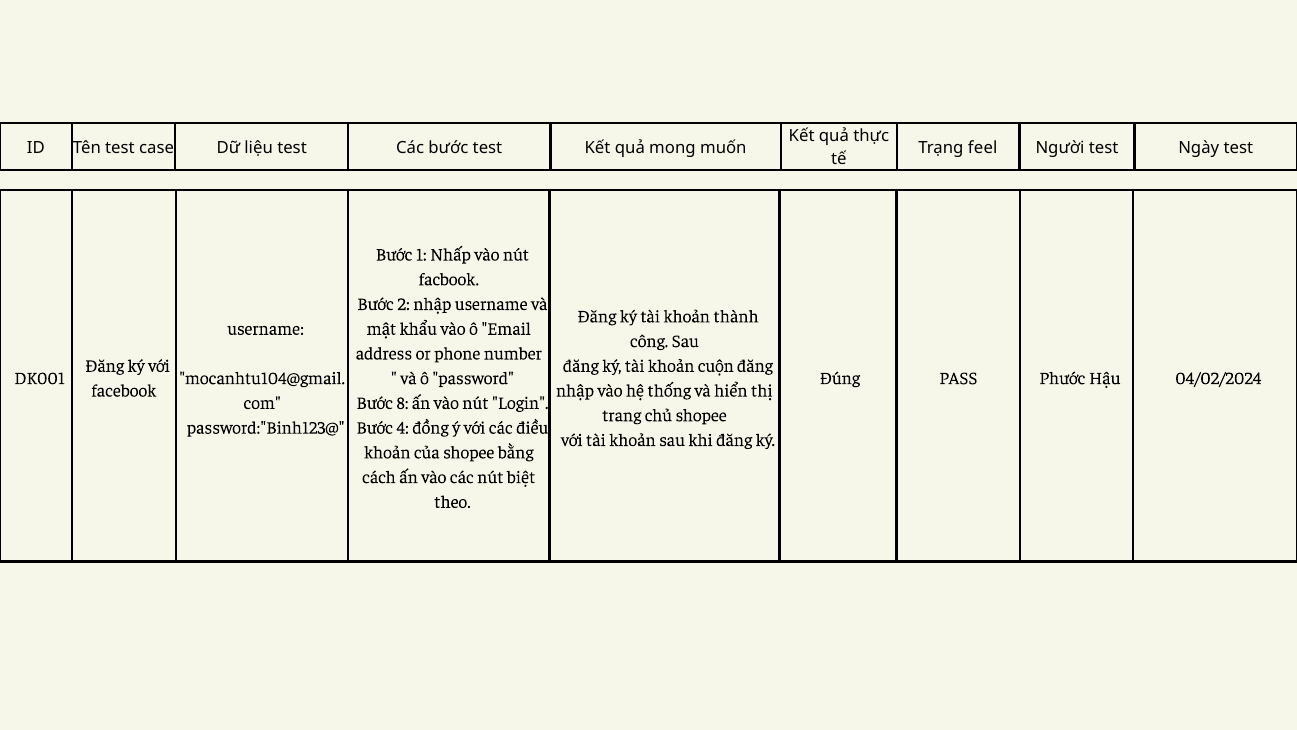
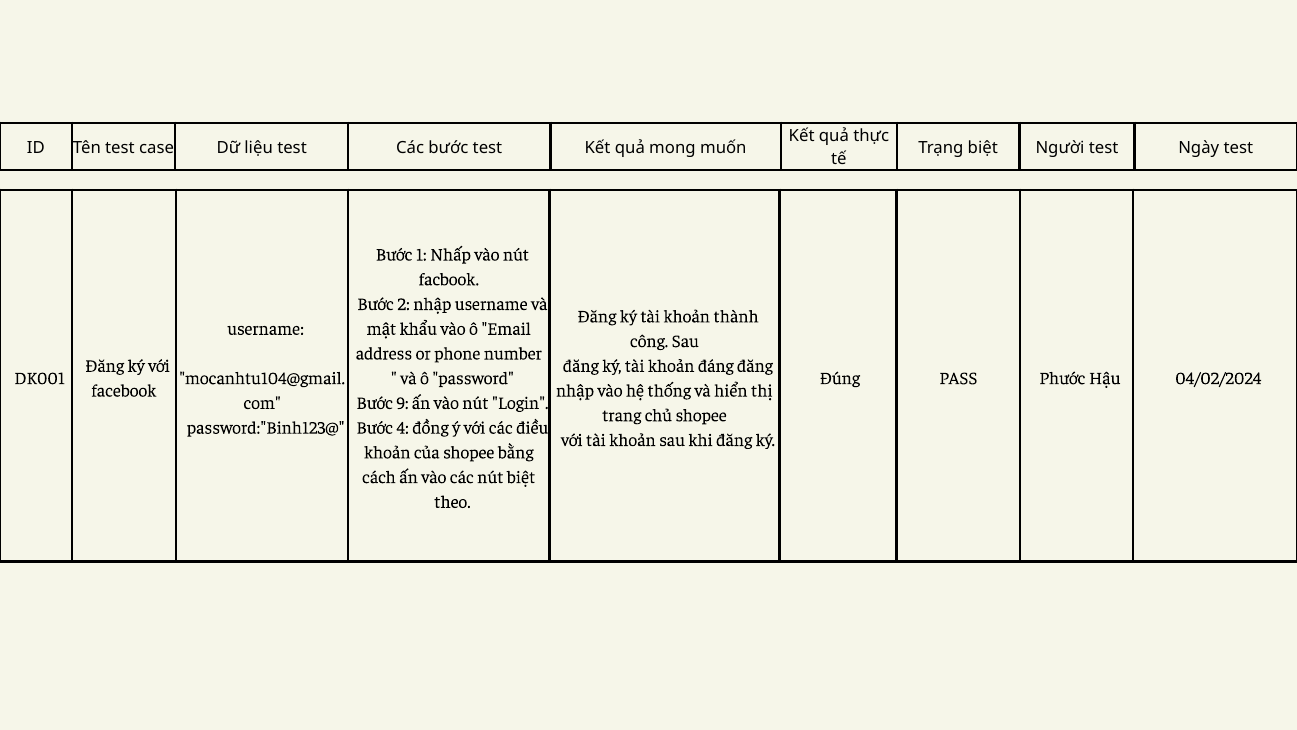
Trạng feel: feel -> biệt
cuộn: cuộn -> đáng
8: 8 -> 9
